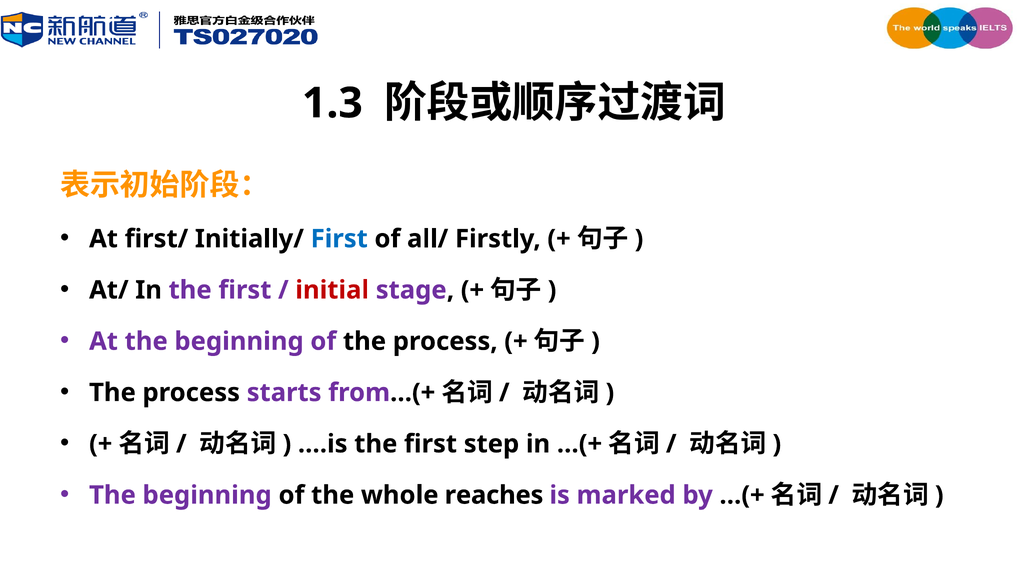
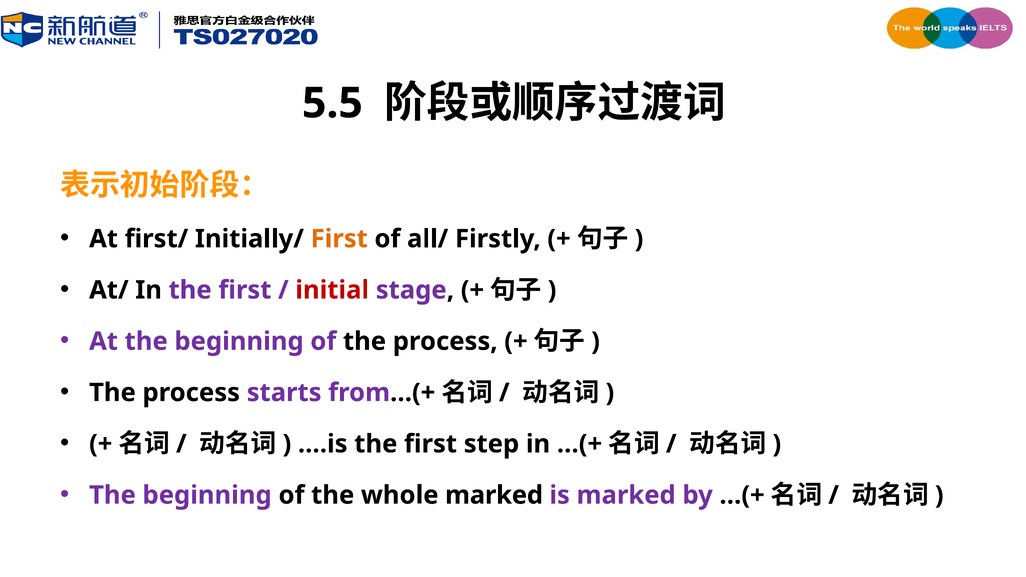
1.3: 1.3 -> 5.5
First at (339, 239) colour: blue -> orange
whole reaches: reaches -> marked
